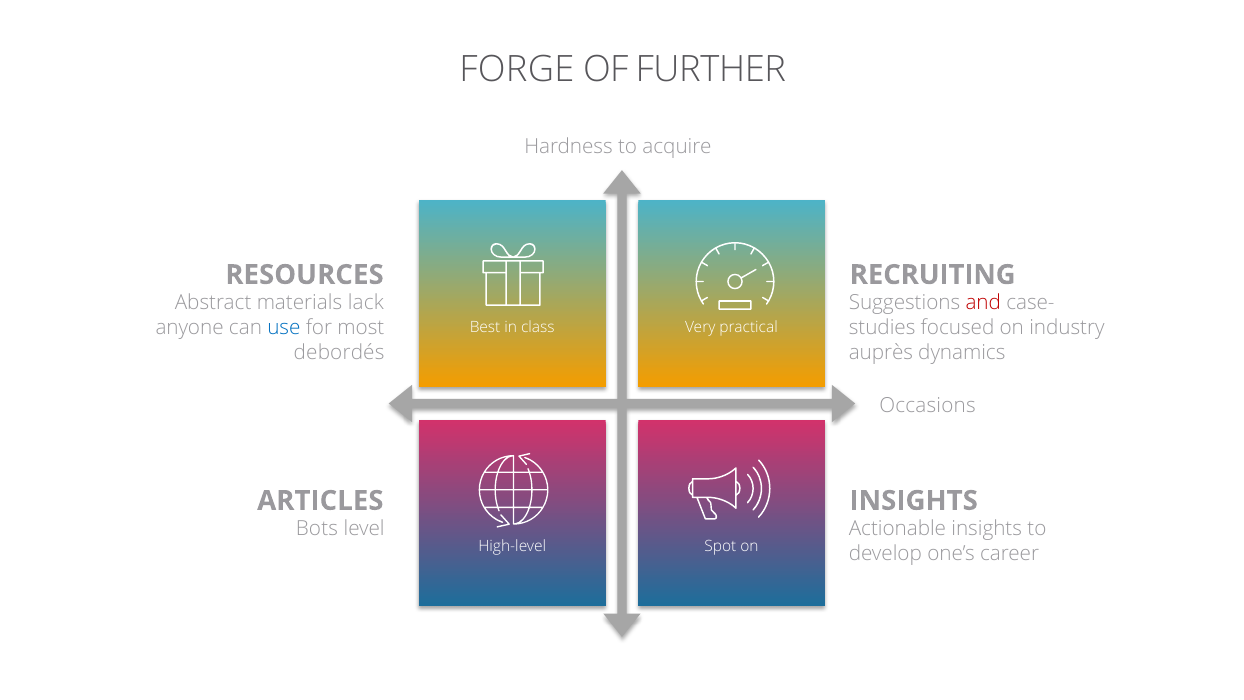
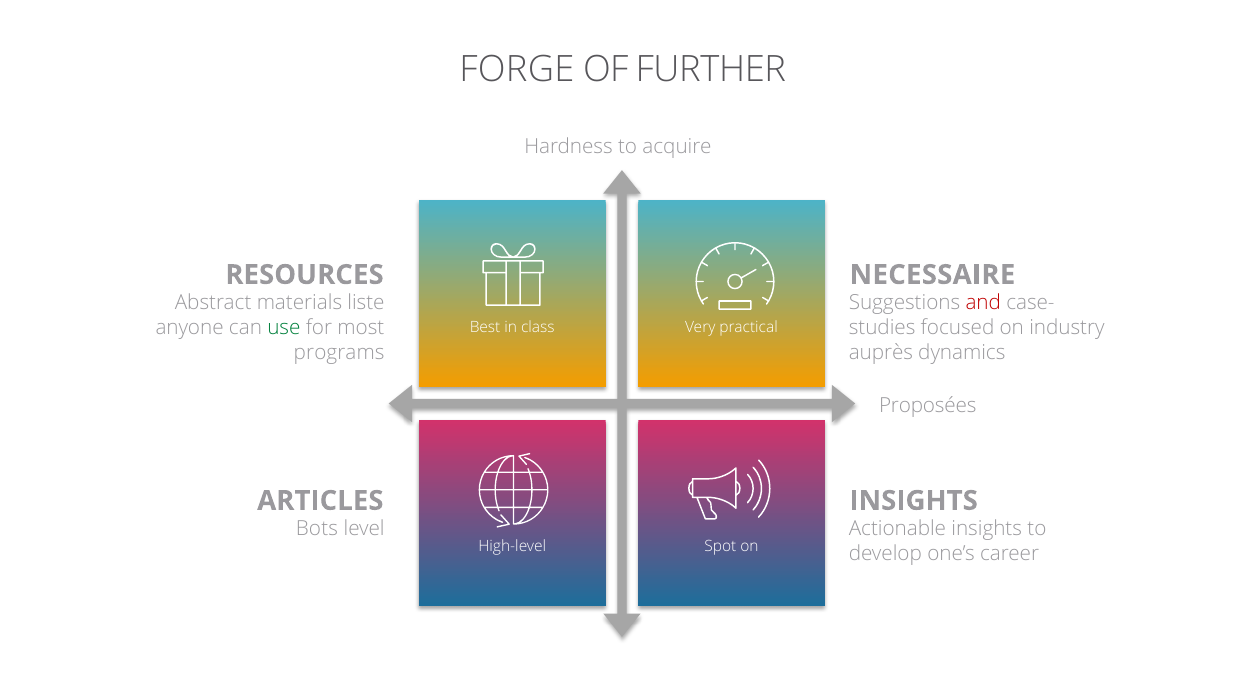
RECRUITING: RECRUITING -> NECESSAIRE
lack: lack -> liste
use colour: blue -> green
debordés: debordés -> programs
Occasions: Occasions -> Proposées
